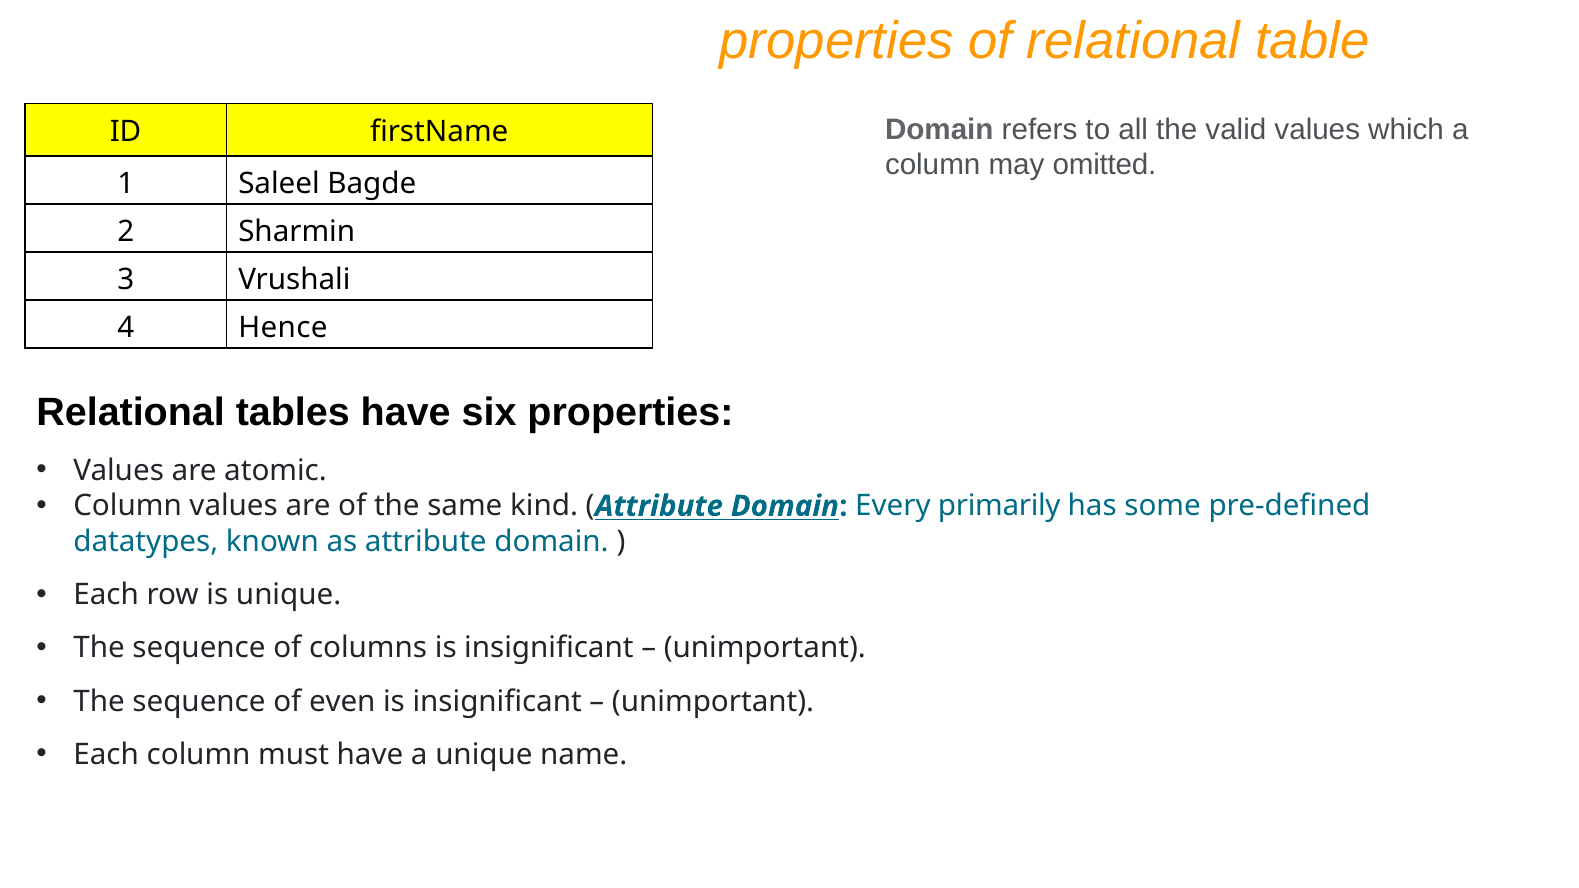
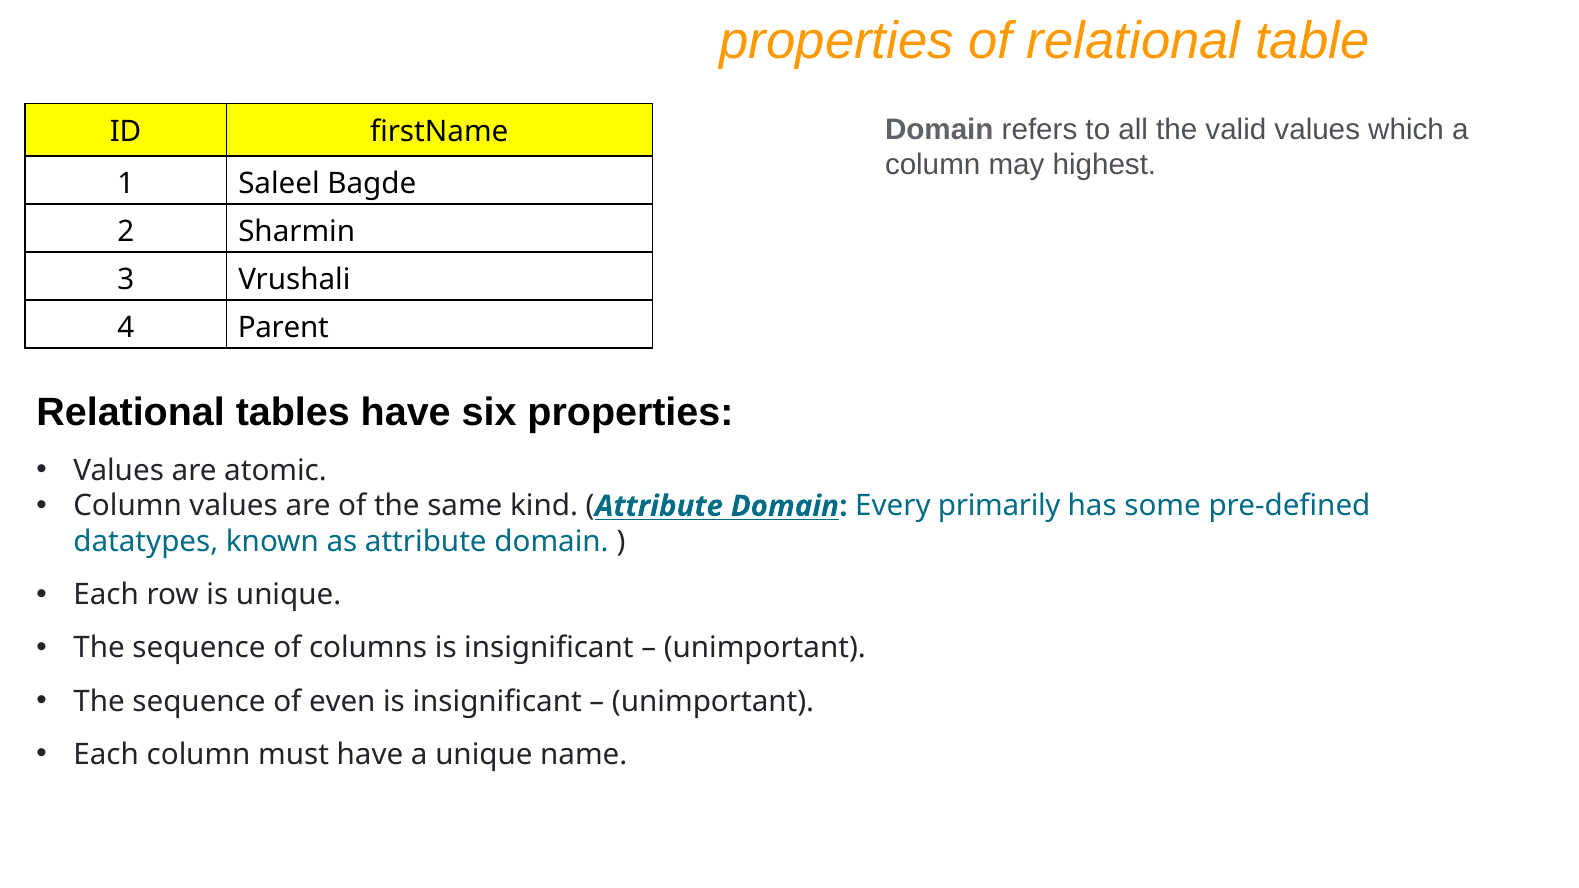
omitted: omitted -> highest
Hence: Hence -> Parent
